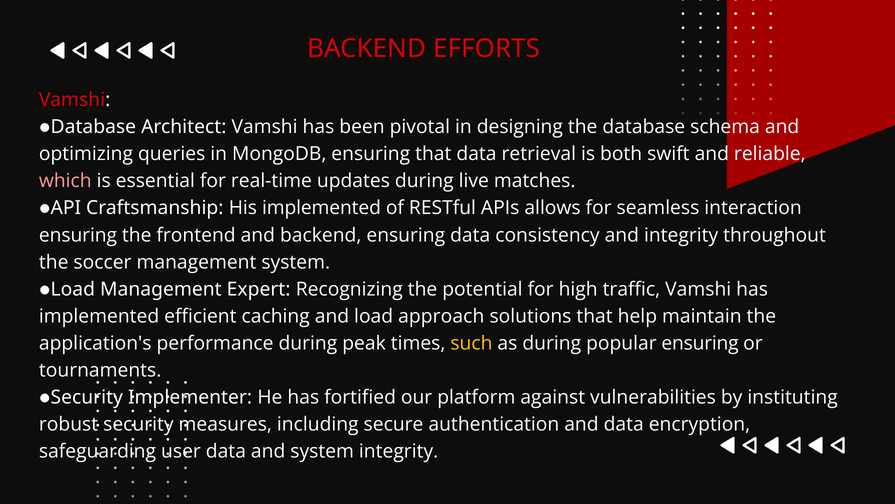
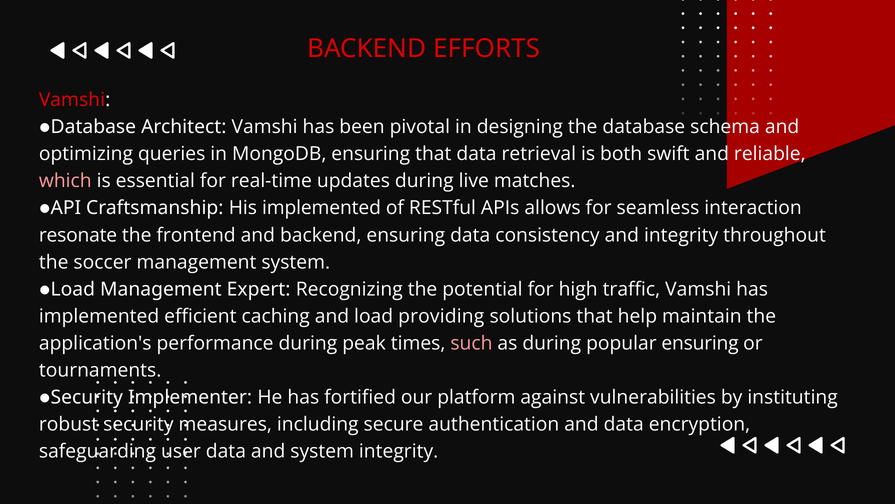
ensuring at (78, 235): ensuring -> resonate
approach: approach -> providing
such colour: yellow -> pink
